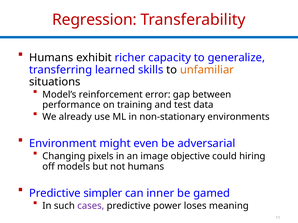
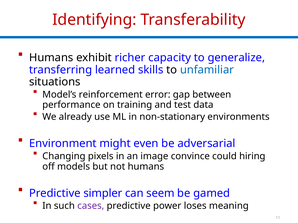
Regression: Regression -> Identifying
unfamiliar colour: orange -> blue
objective: objective -> convince
inner: inner -> seem
